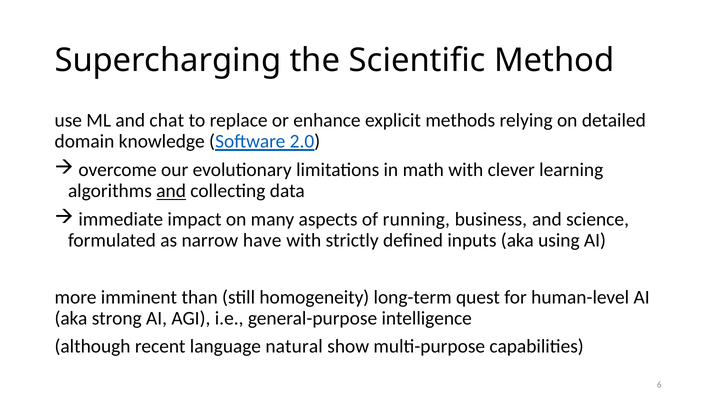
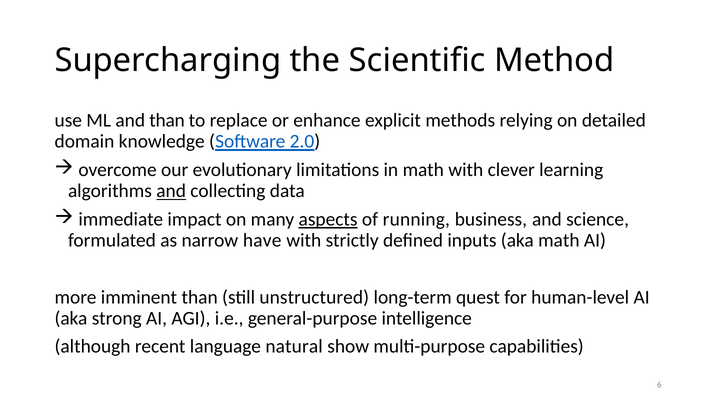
and chat: chat -> than
aspects underline: none -> present
aka using: using -> math
homogeneity: homogeneity -> unstructured
